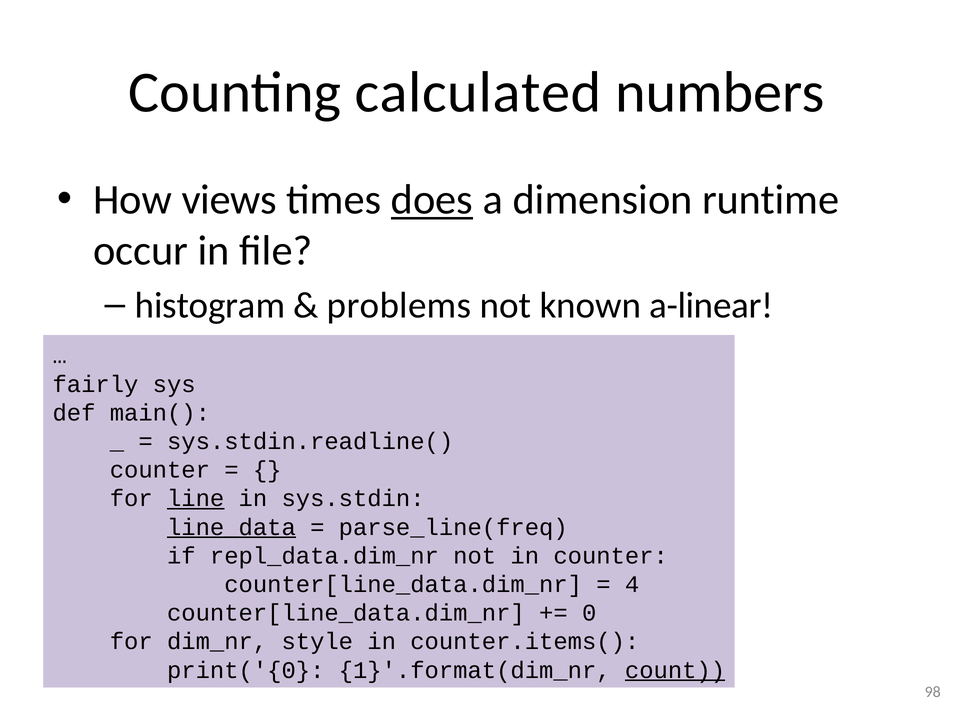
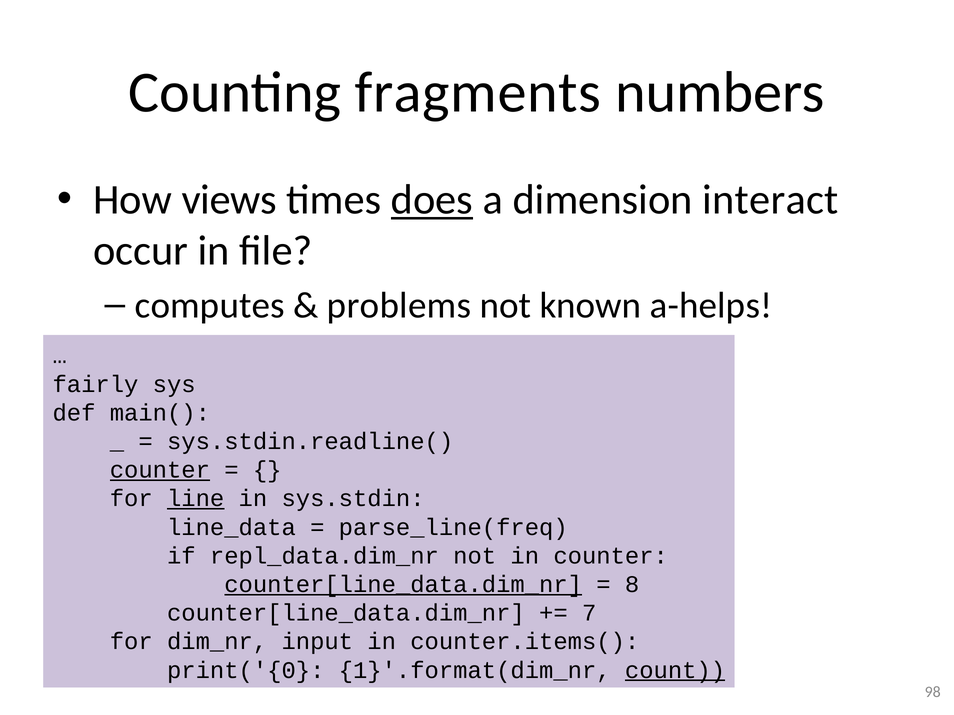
calculated: calculated -> fragments
runtime: runtime -> interact
histogram: histogram -> computes
a-linear: a-linear -> a-helps
counter at (160, 470) underline: none -> present
line_data underline: present -> none
counter[line_data.dim_nr at (403, 585) underline: none -> present
4: 4 -> 8
0: 0 -> 7
style: style -> input
